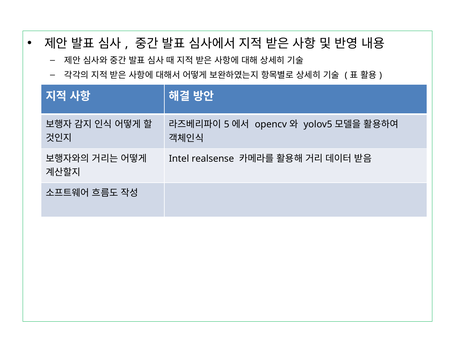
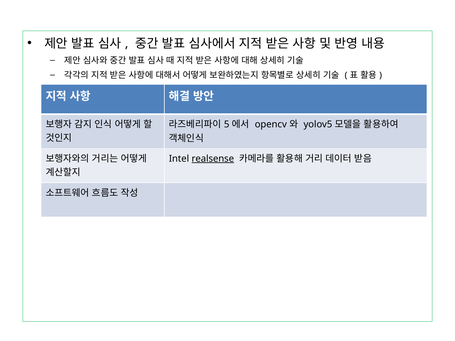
realsense underline: none -> present
